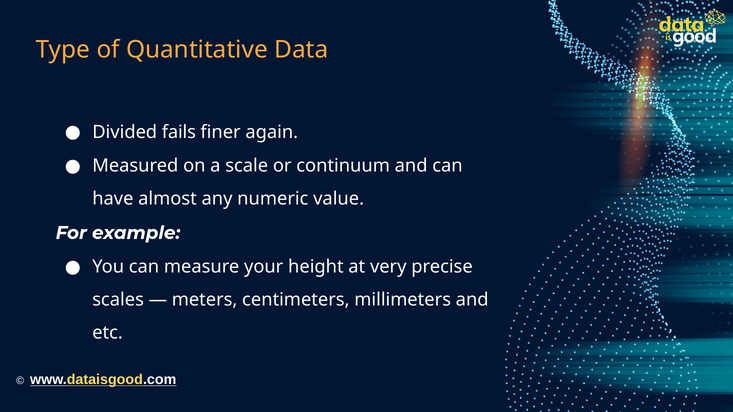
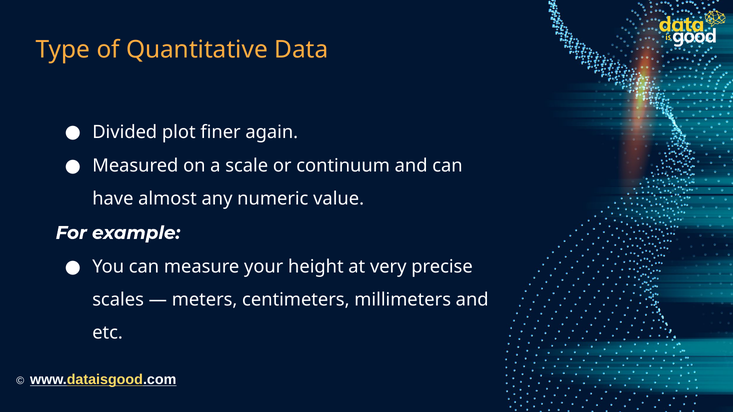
fails: fails -> plot
